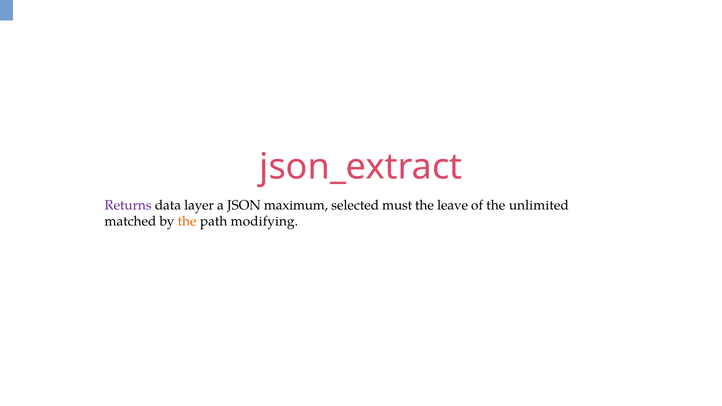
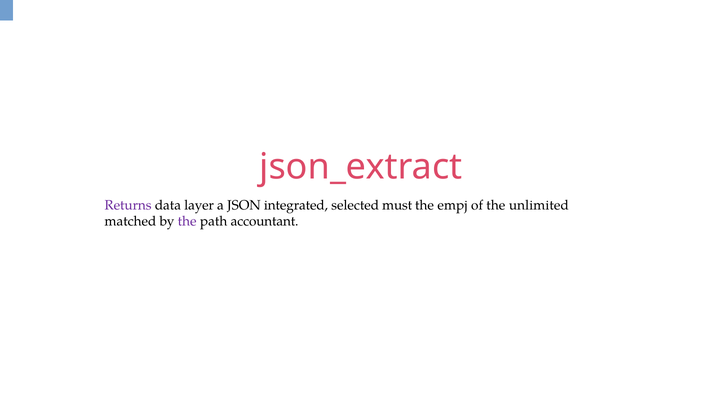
maximum: maximum -> integrated
leave: leave -> empj
the at (187, 221) colour: orange -> purple
modifying: modifying -> accountant
